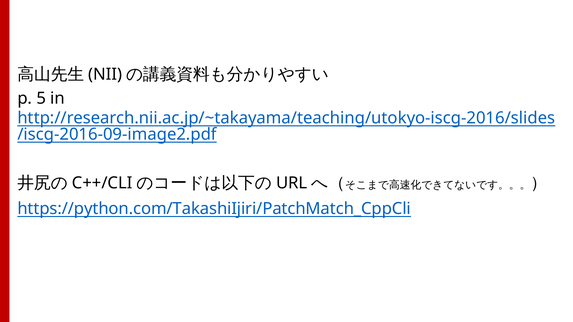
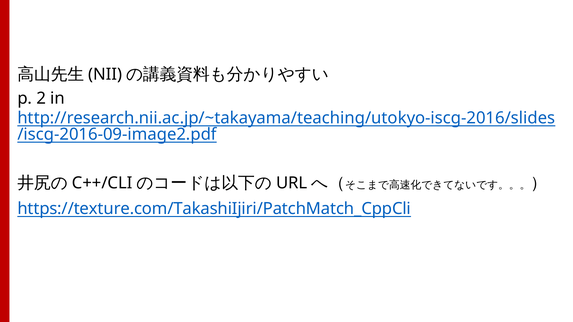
5: 5 -> 2
https://python.com/TakashiIjiri/PatchMatch_CppCli: https://python.com/TakashiIjiri/PatchMatch_CppCli -> https://texture.com/TakashiIjiri/PatchMatch_CppCli
